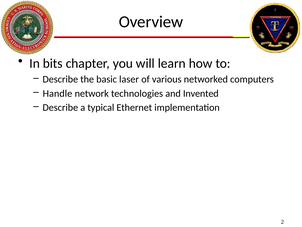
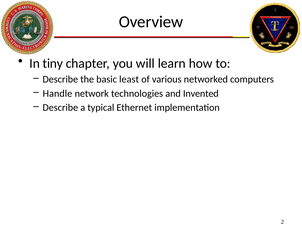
bits: bits -> tiny
laser: laser -> least
